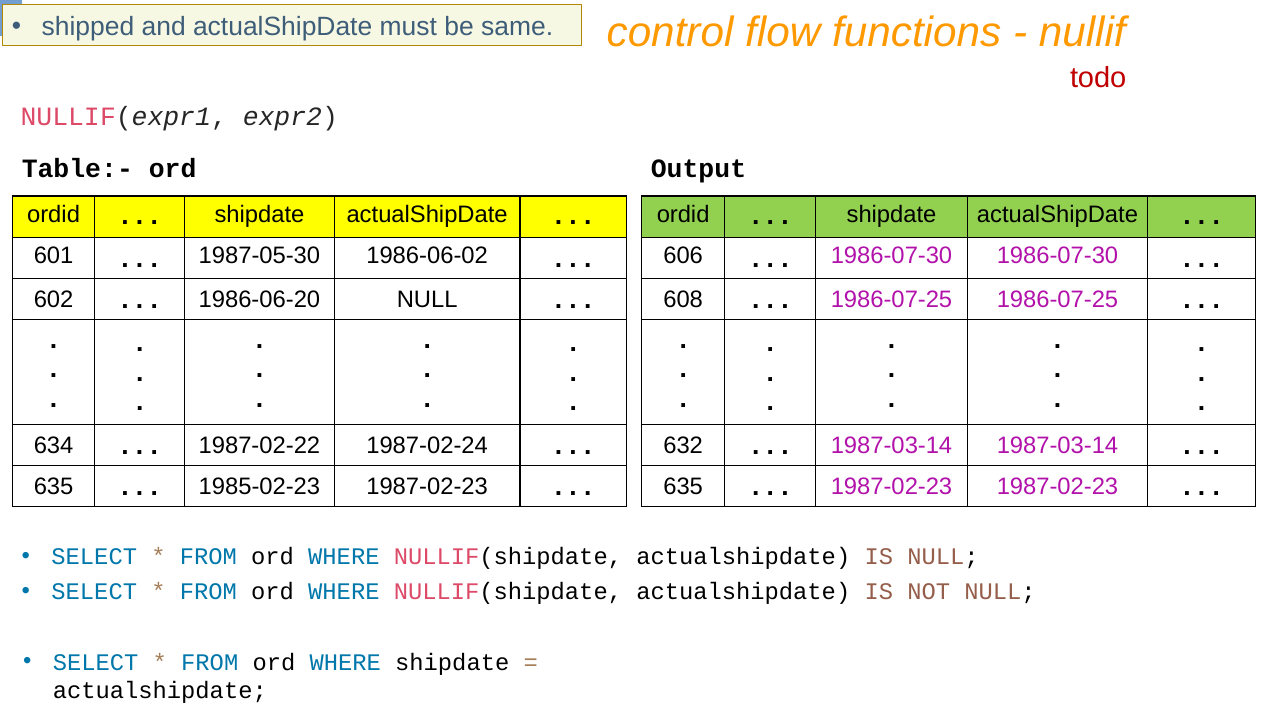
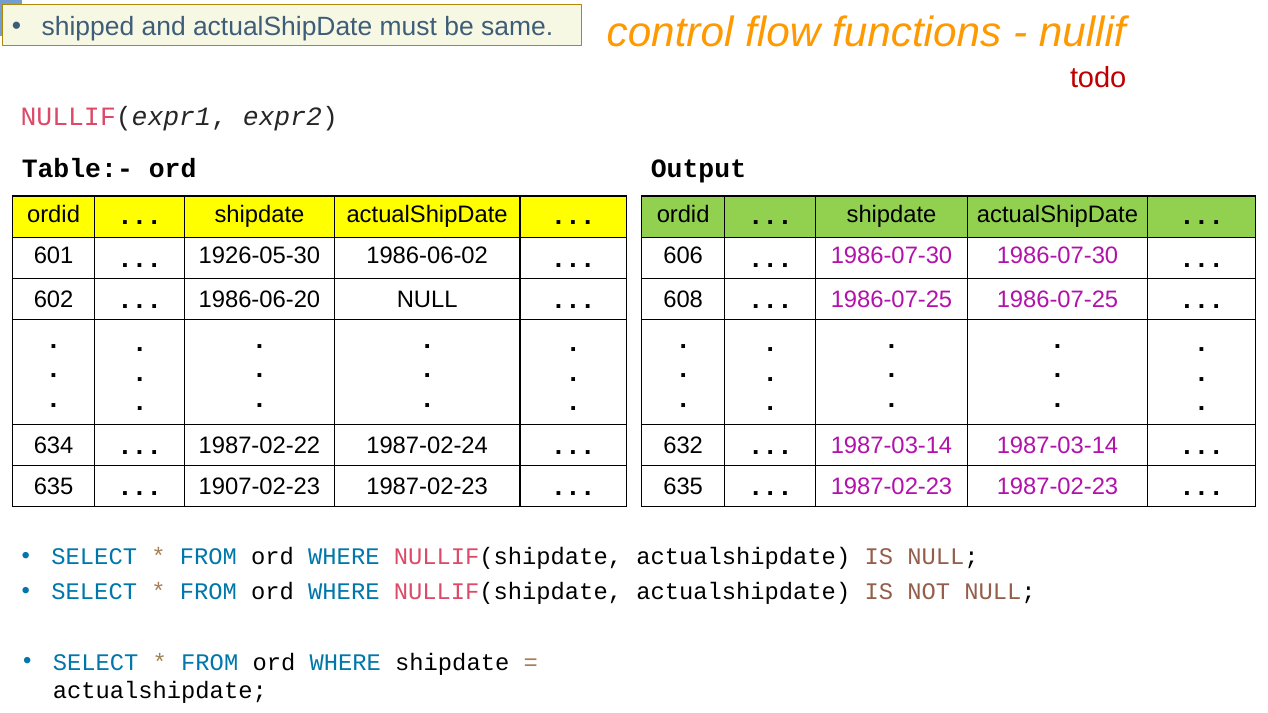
1987-05-30: 1987-05-30 -> 1926-05-30
1985-02-23: 1985-02-23 -> 1907-02-23
